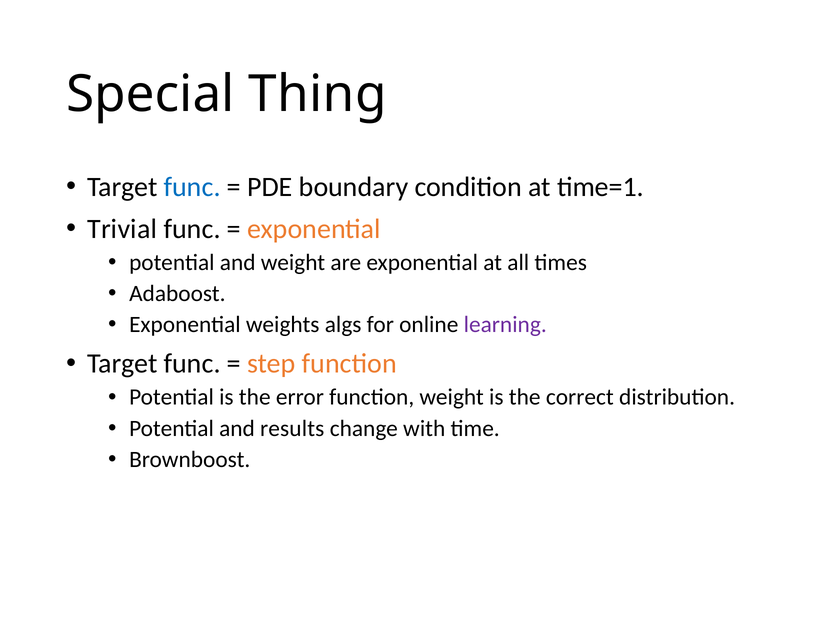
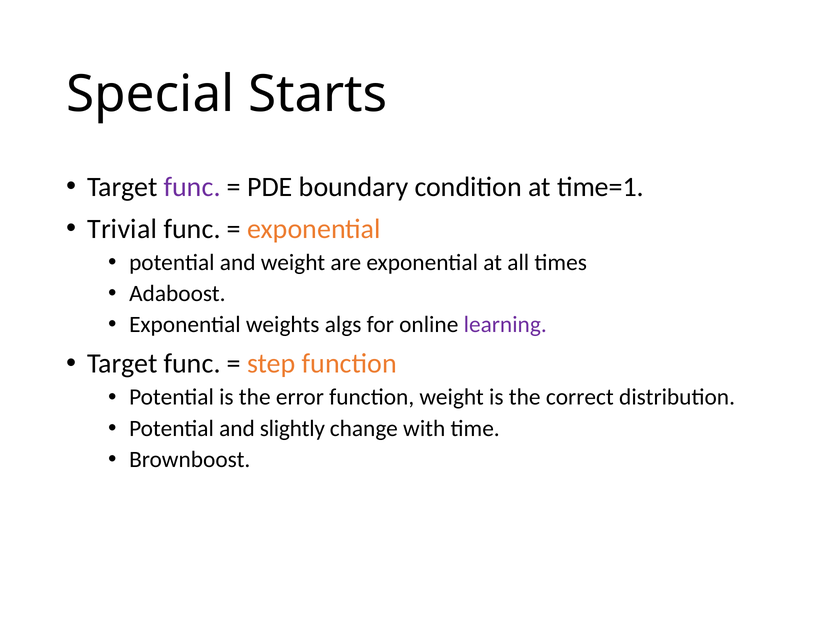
Thing: Thing -> Starts
func at (192, 187) colour: blue -> purple
results: results -> slightly
